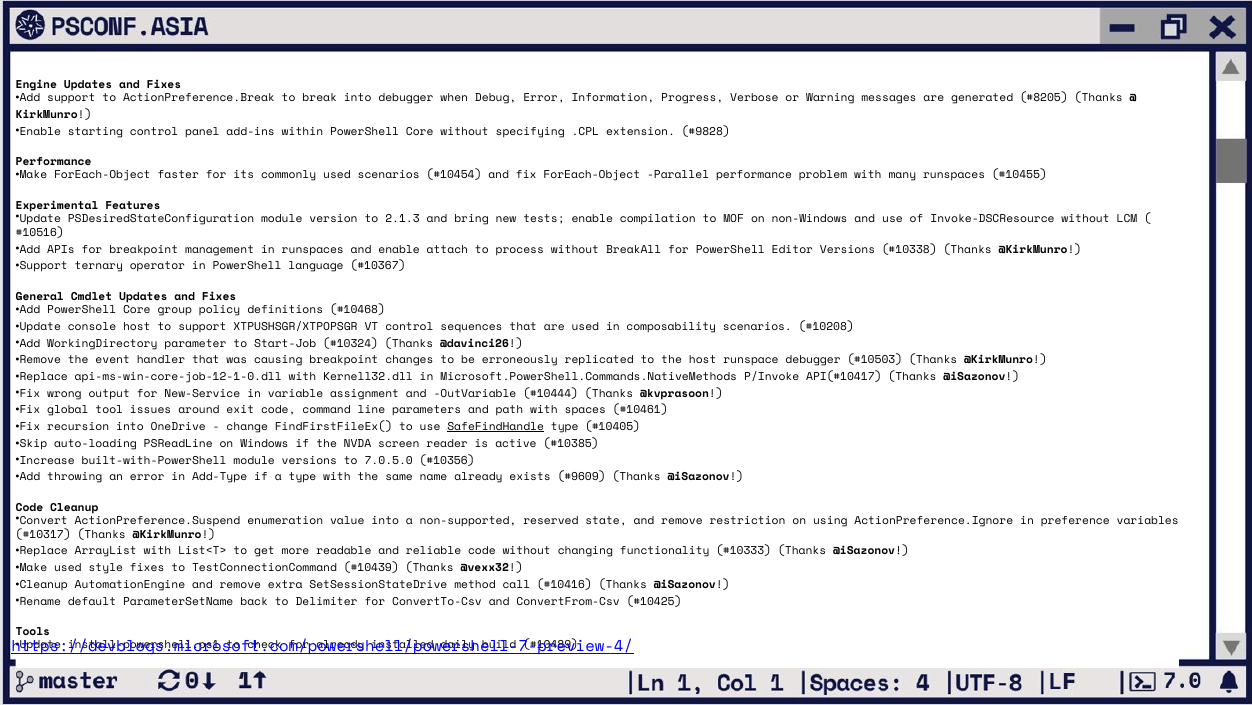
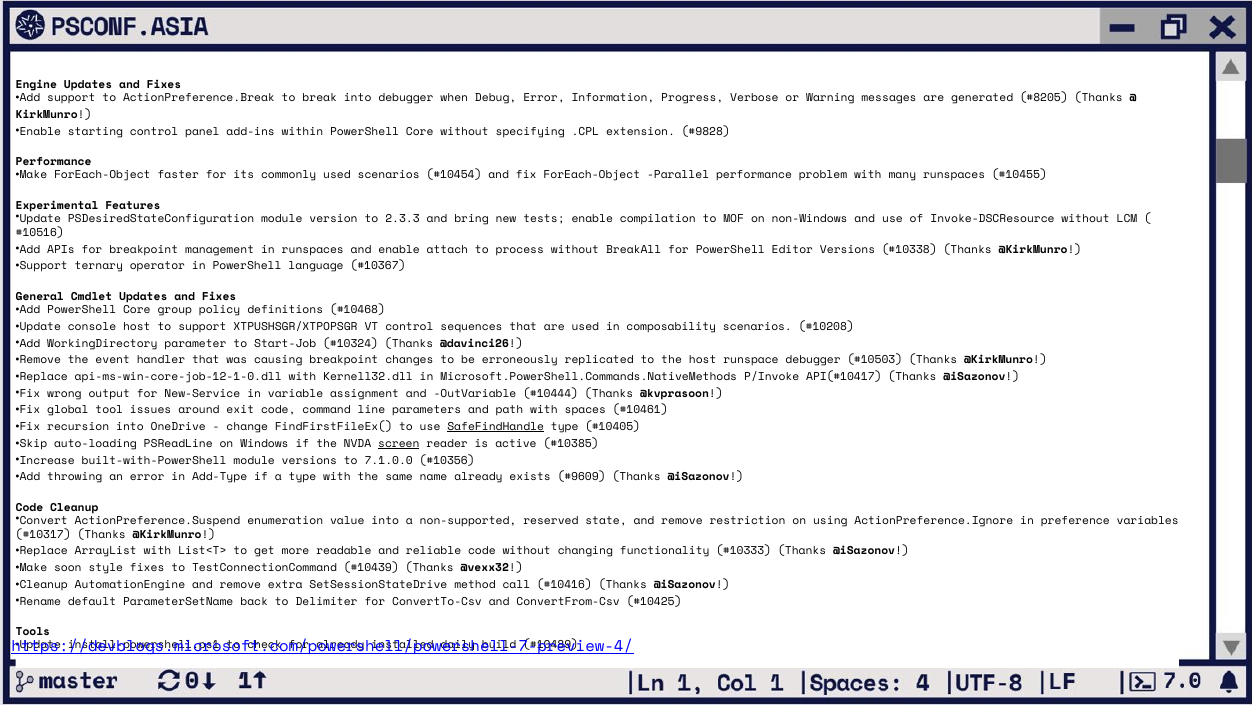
2.1.3: 2.1.3 -> 2.3.3
screen underline: none -> present
7.0.5.0: 7.0.5.0 -> 7.1.0.0
Make used: used -> soon
